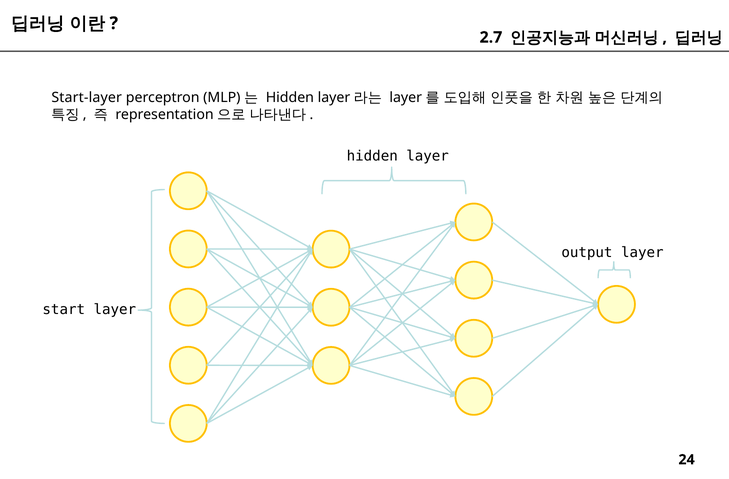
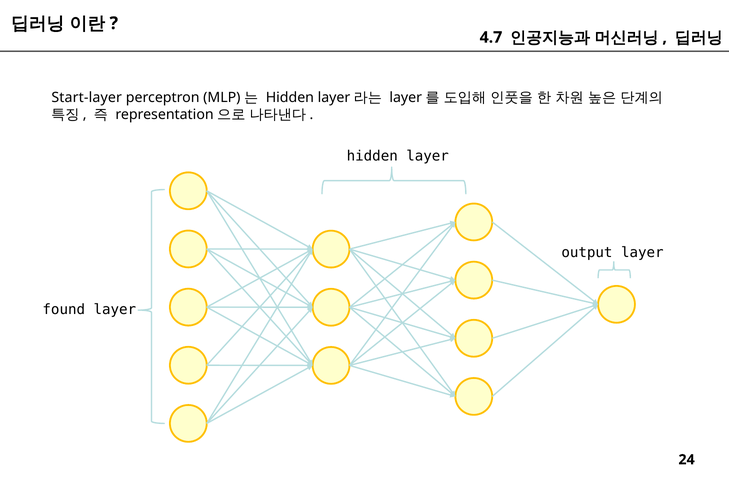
2.7: 2.7 -> 4.7
start: start -> found
